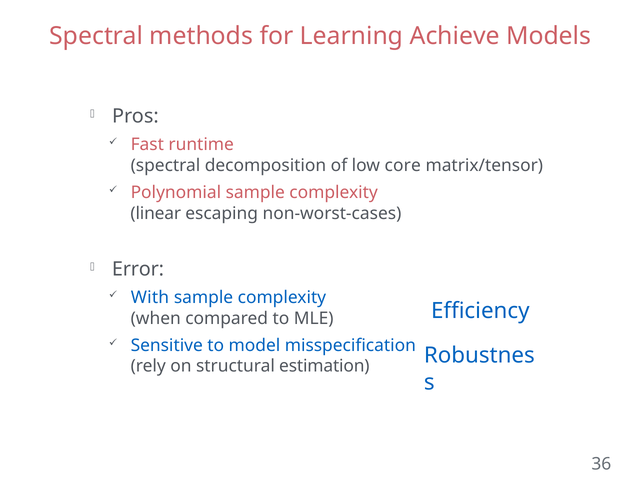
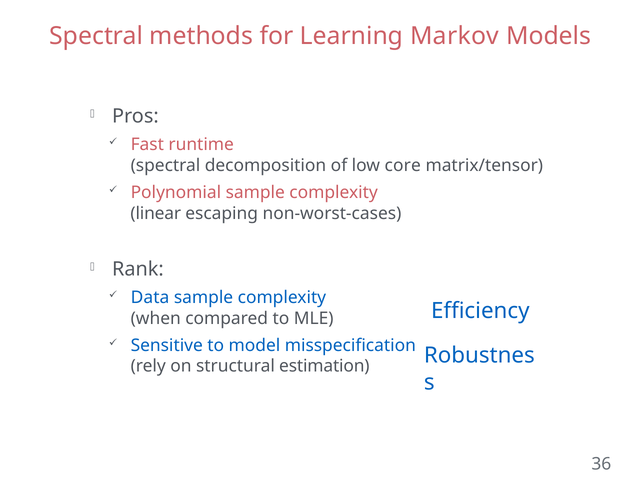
Achieve: Achieve -> Markov
Error: Error -> Rank
With: With -> Data
